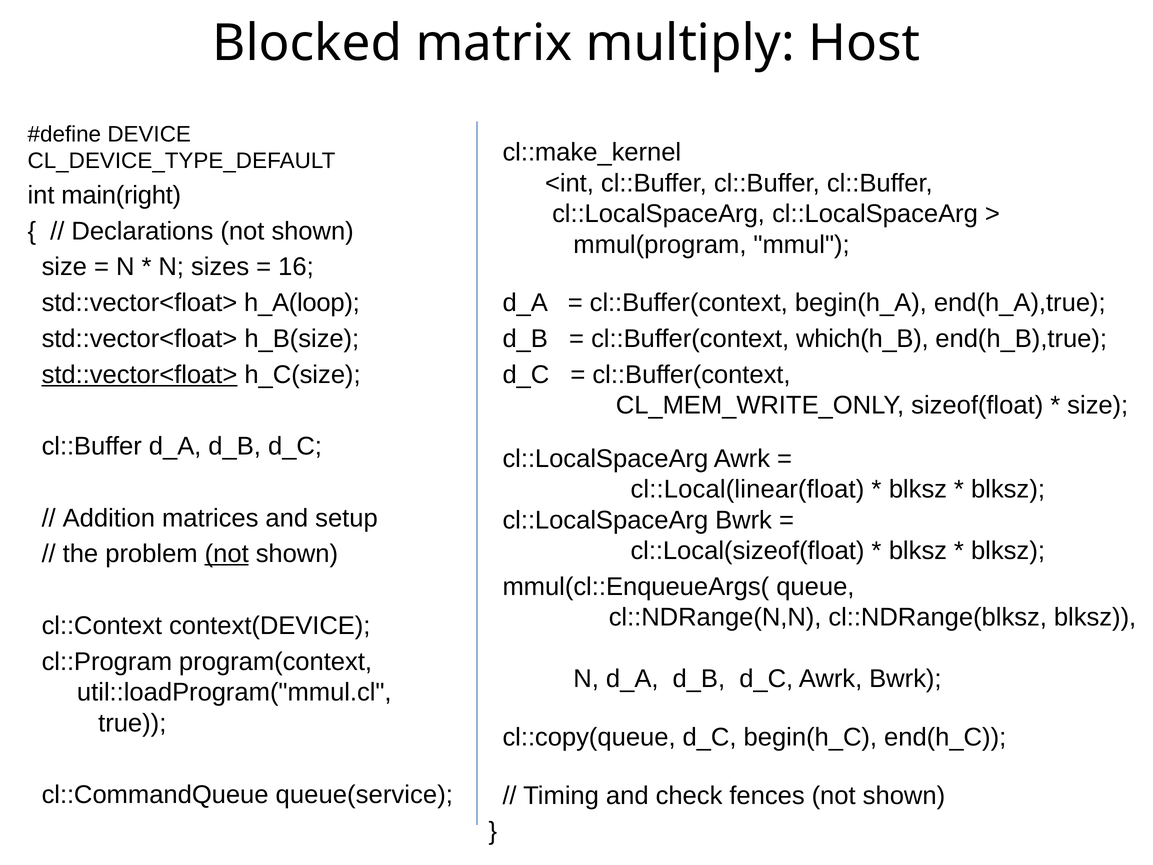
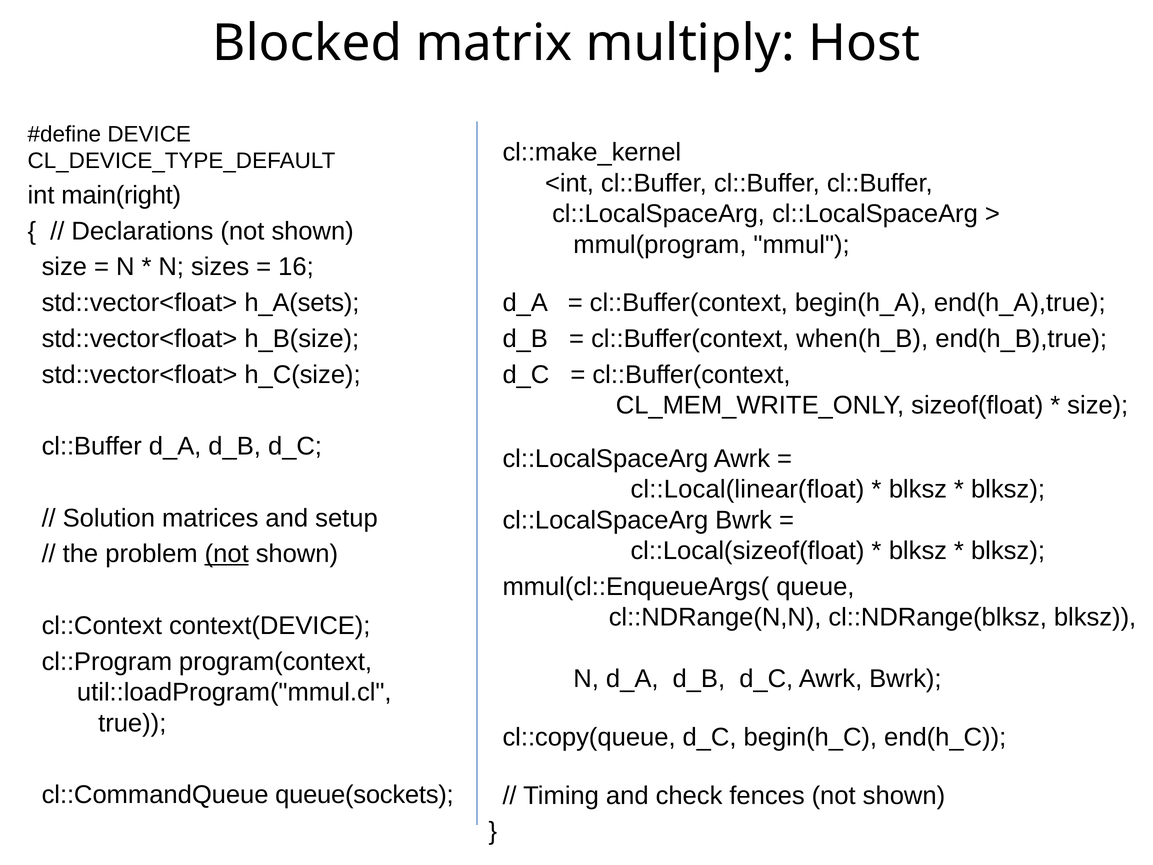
h_A(loop: h_A(loop -> h_A(sets
which(h_B: which(h_B -> when(h_B
std::vector<float> at (139, 374) underline: present -> none
Addition: Addition -> Solution
queue(service: queue(service -> queue(sockets
